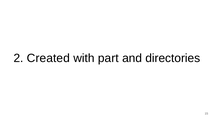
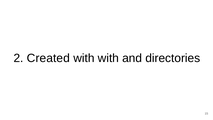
with part: part -> with
